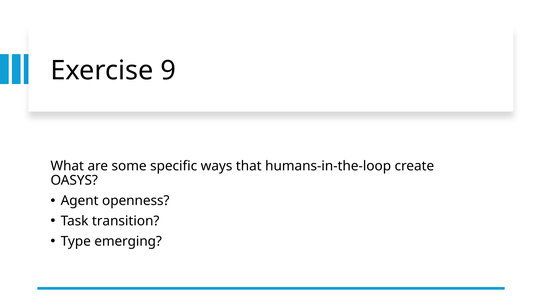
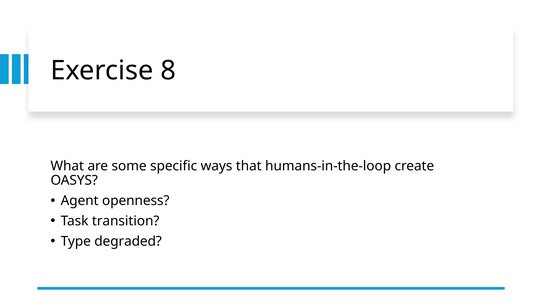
9: 9 -> 8
emerging: emerging -> degraded
